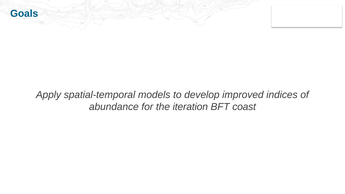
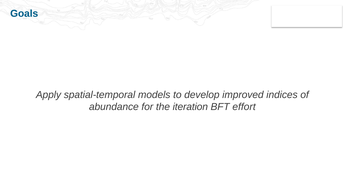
coast: coast -> effort
